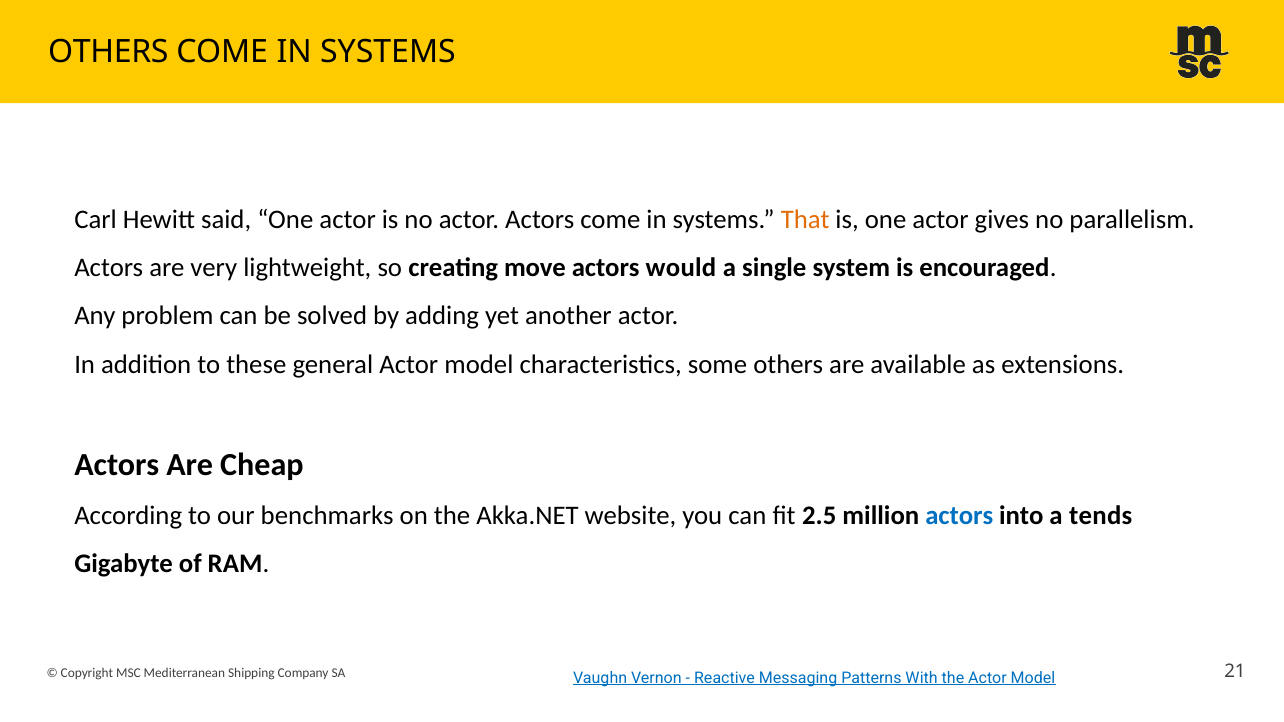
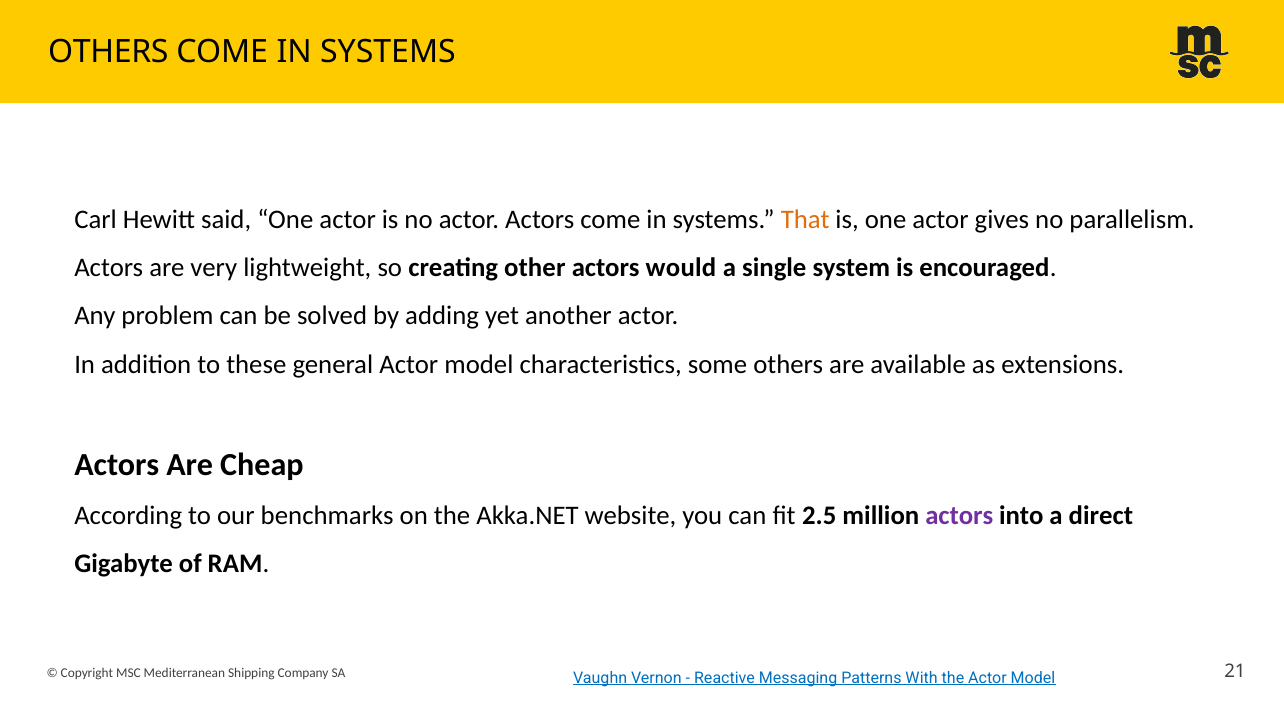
move: move -> other
actors at (959, 516) colour: blue -> purple
tends: tends -> direct
